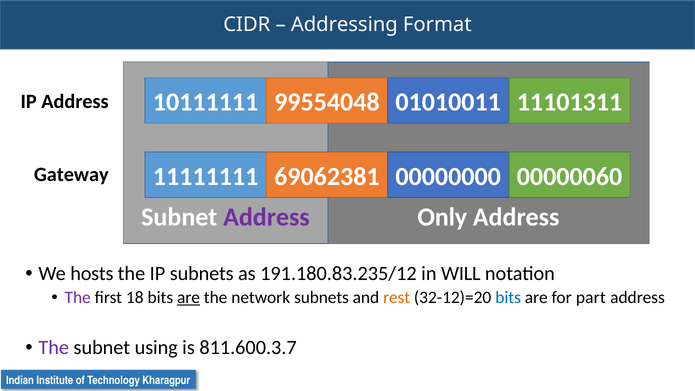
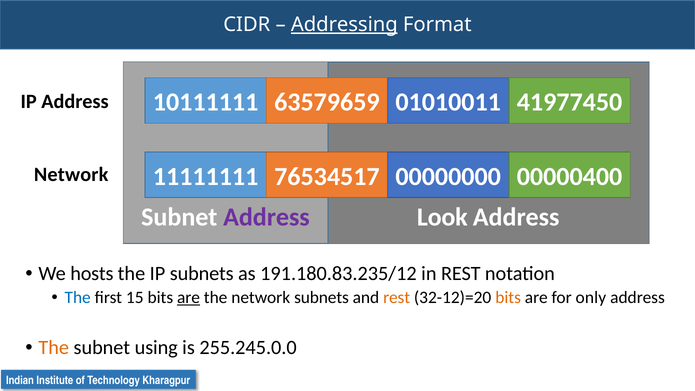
Addressing underline: none -> present
99554048: 99554048 -> 63579659
11101311: 11101311 -> 41977450
69062381: 69062381 -> 76534517
00000060: 00000060 -> 00000400
Gateway at (71, 175): Gateway -> Network
Only: Only -> Look
in WILL: WILL -> REST
The at (78, 298) colour: purple -> blue
18: 18 -> 15
bits at (508, 298) colour: blue -> orange
part: part -> only
The at (54, 348) colour: purple -> orange
811.600.3.7: 811.600.3.7 -> 255.245.0.0
